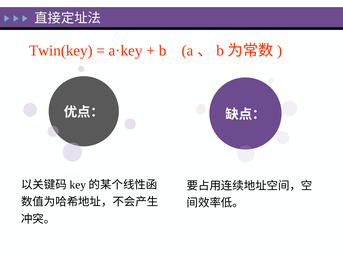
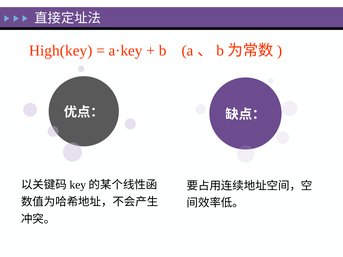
Twin(key: Twin(key -> High(key
